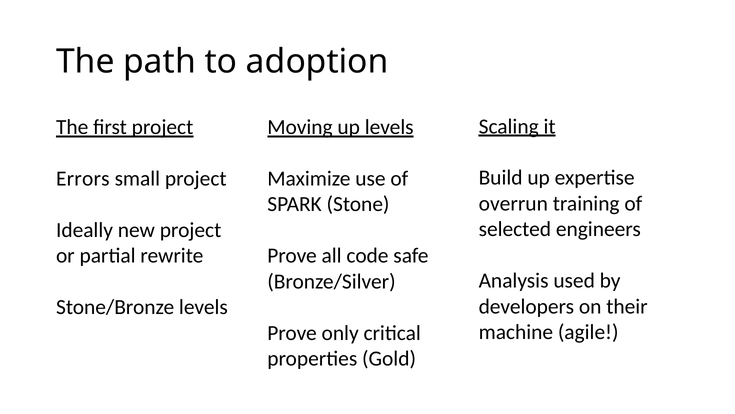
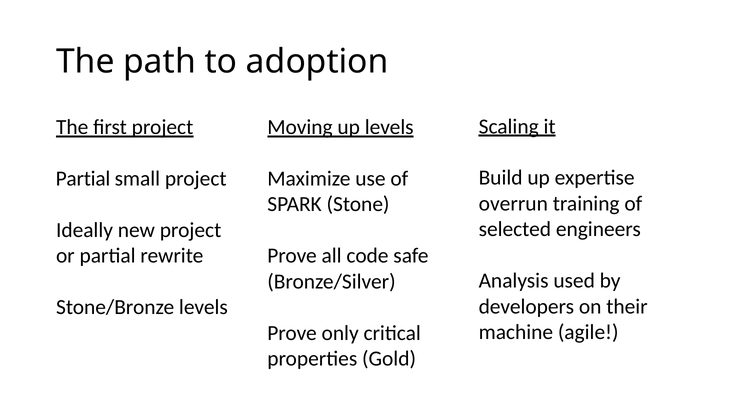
Errors at (83, 178): Errors -> Partial
